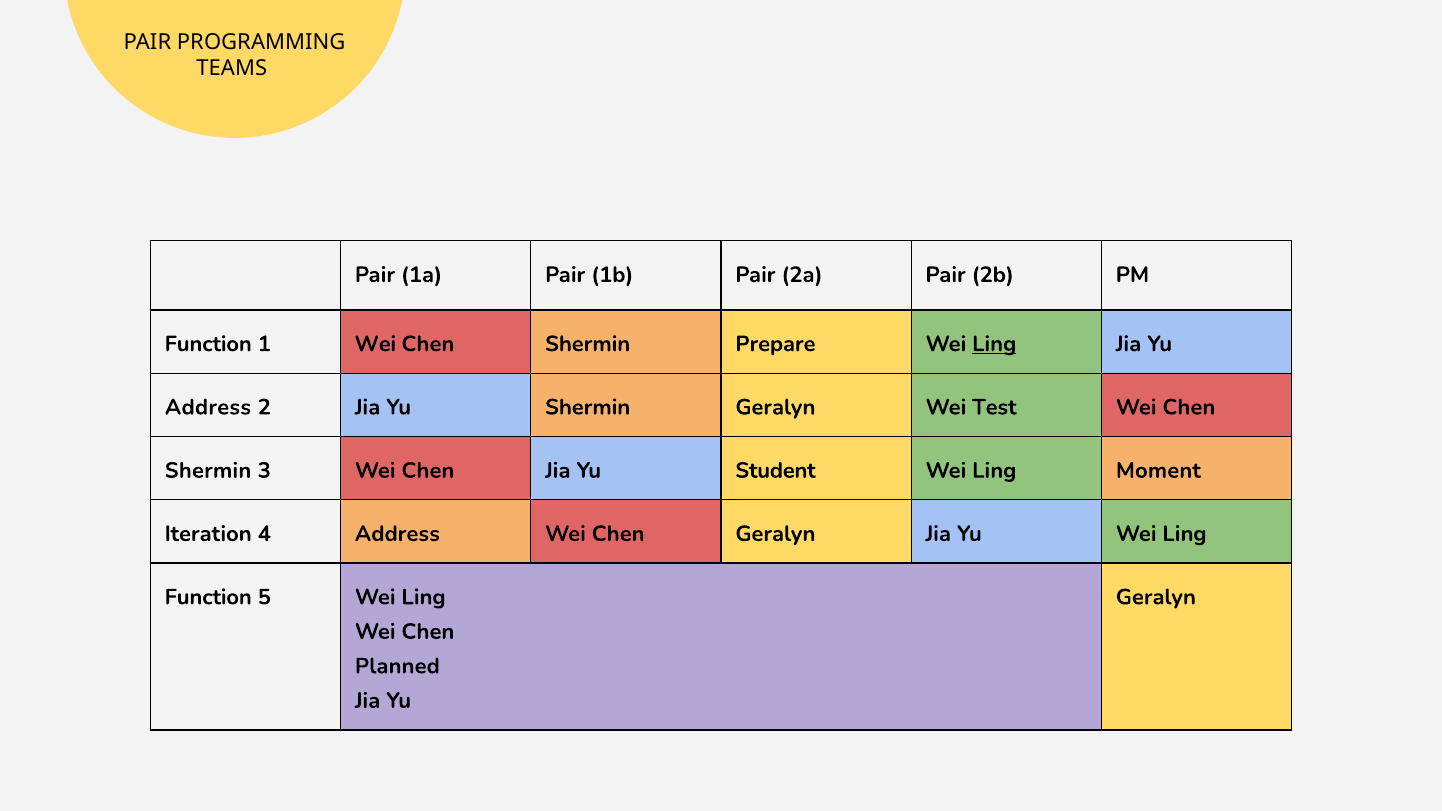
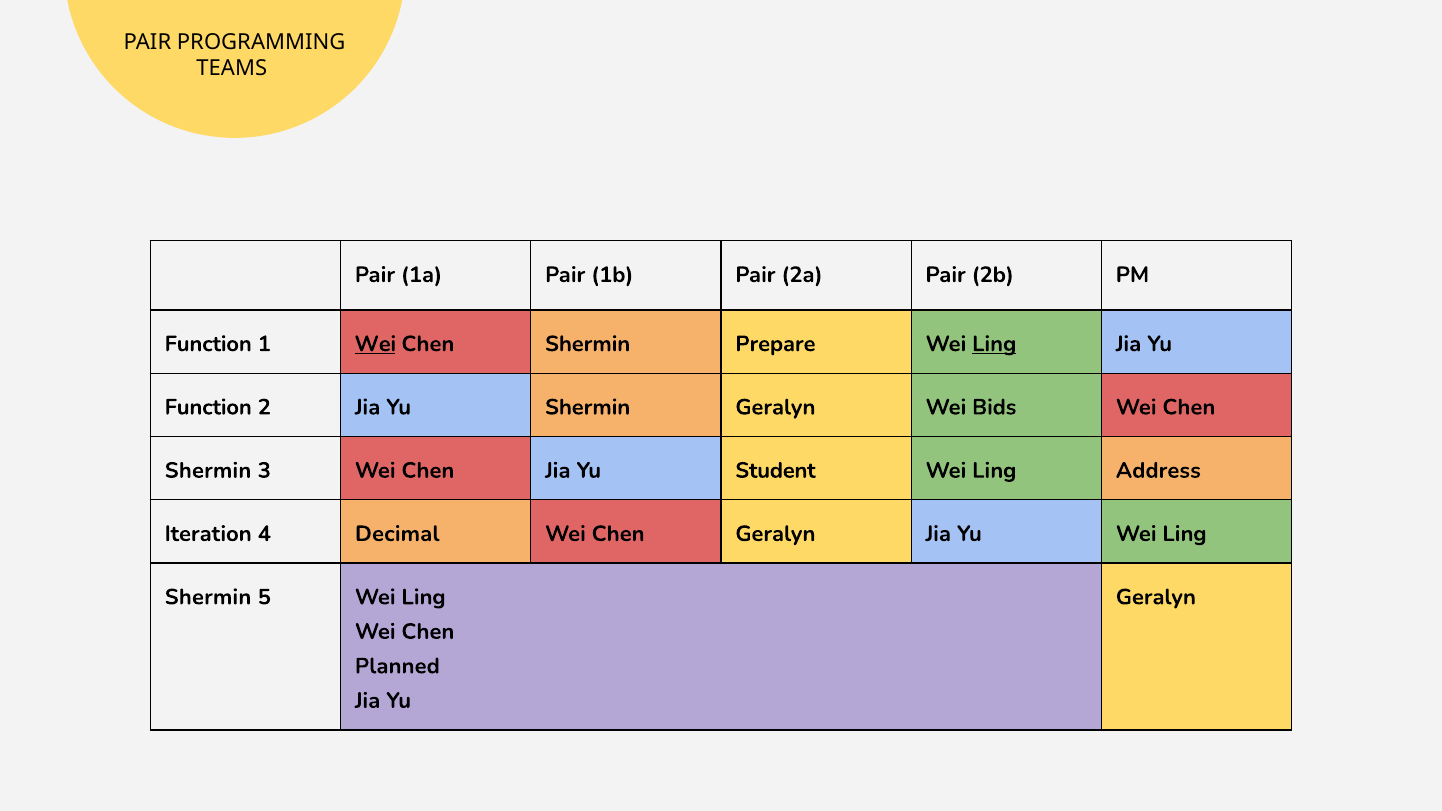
Wei at (375, 344) underline: none -> present
Address at (208, 407): Address -> Function
Test: Test -> Bids
Moment: Moment -> Address
4 Address: Address -> Decimal
Function at (208, 597): Function -> Shermin
